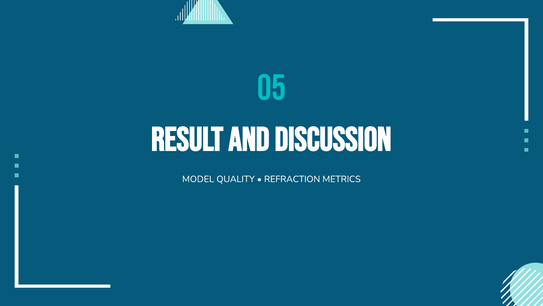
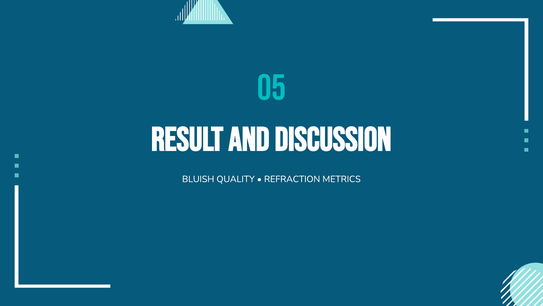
MODEL: MODEL -> BLUISH
